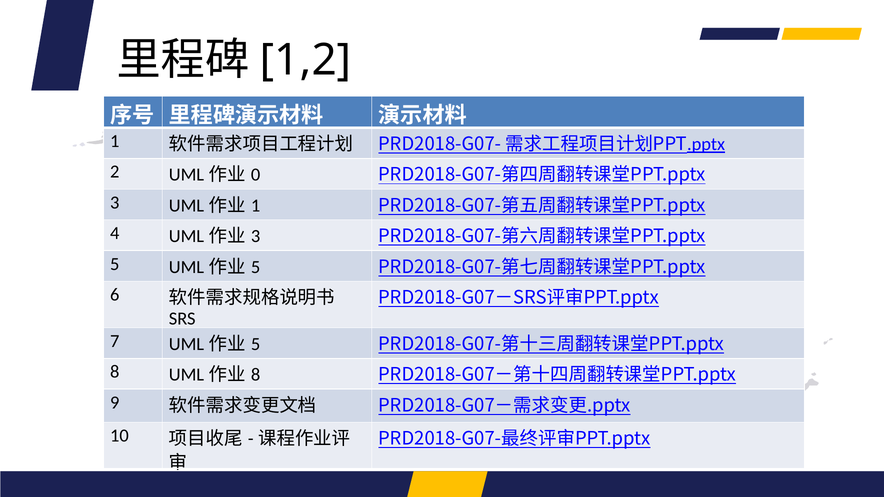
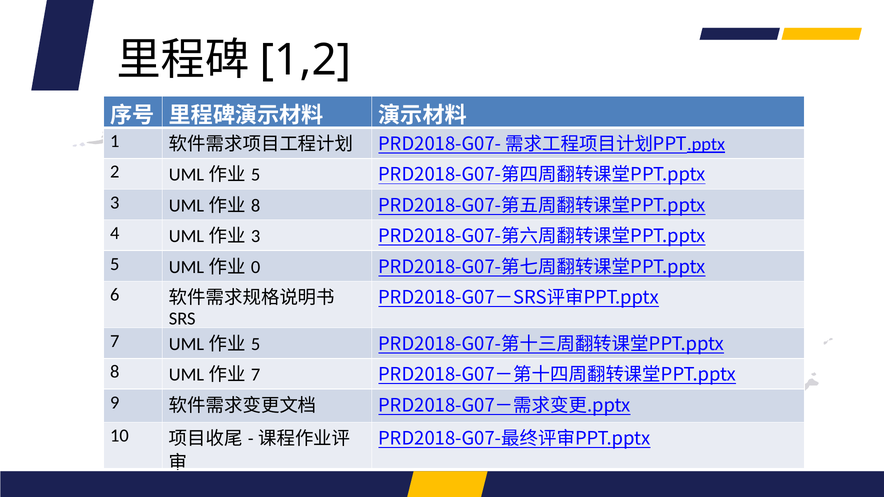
0 at (256, 175): 0 -> 5
1 at (256, 206): 1 -> 8
5 at (256, 267): 5 -> 0
8 at (256, 375): 8 -> 7
